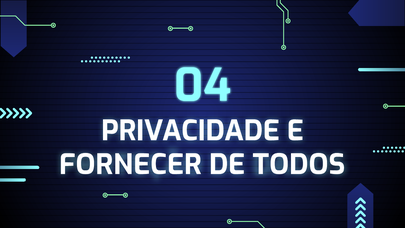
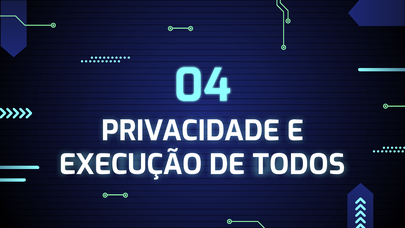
FORNECER: FORNECER -> EXECUÇÃO
